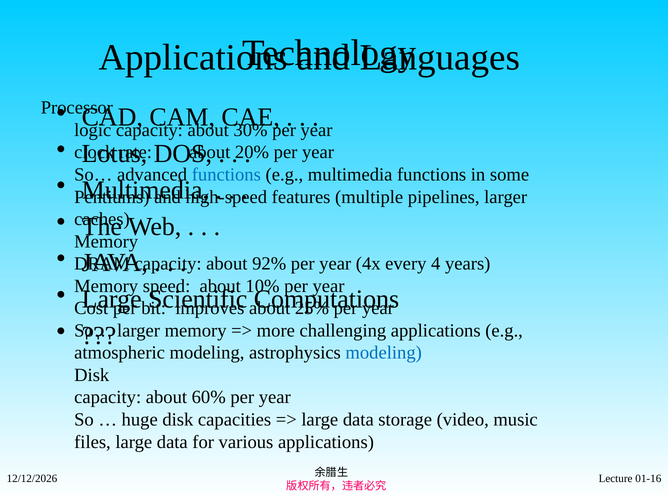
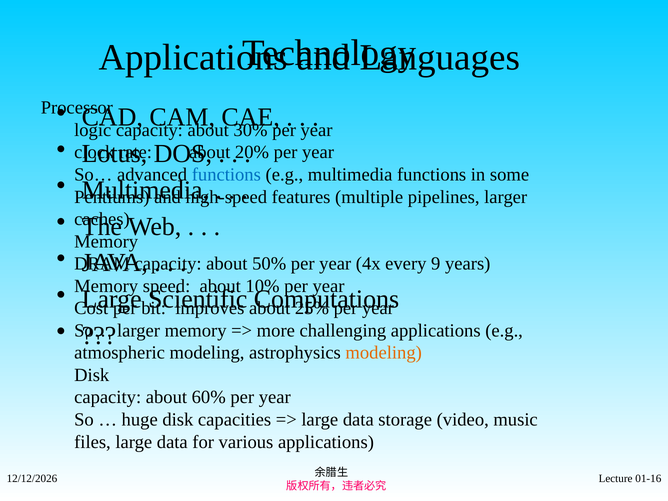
92%: 92% -> 50%
4: 4 -> 9
modeling at (384, 353) colour: blue -> orange
